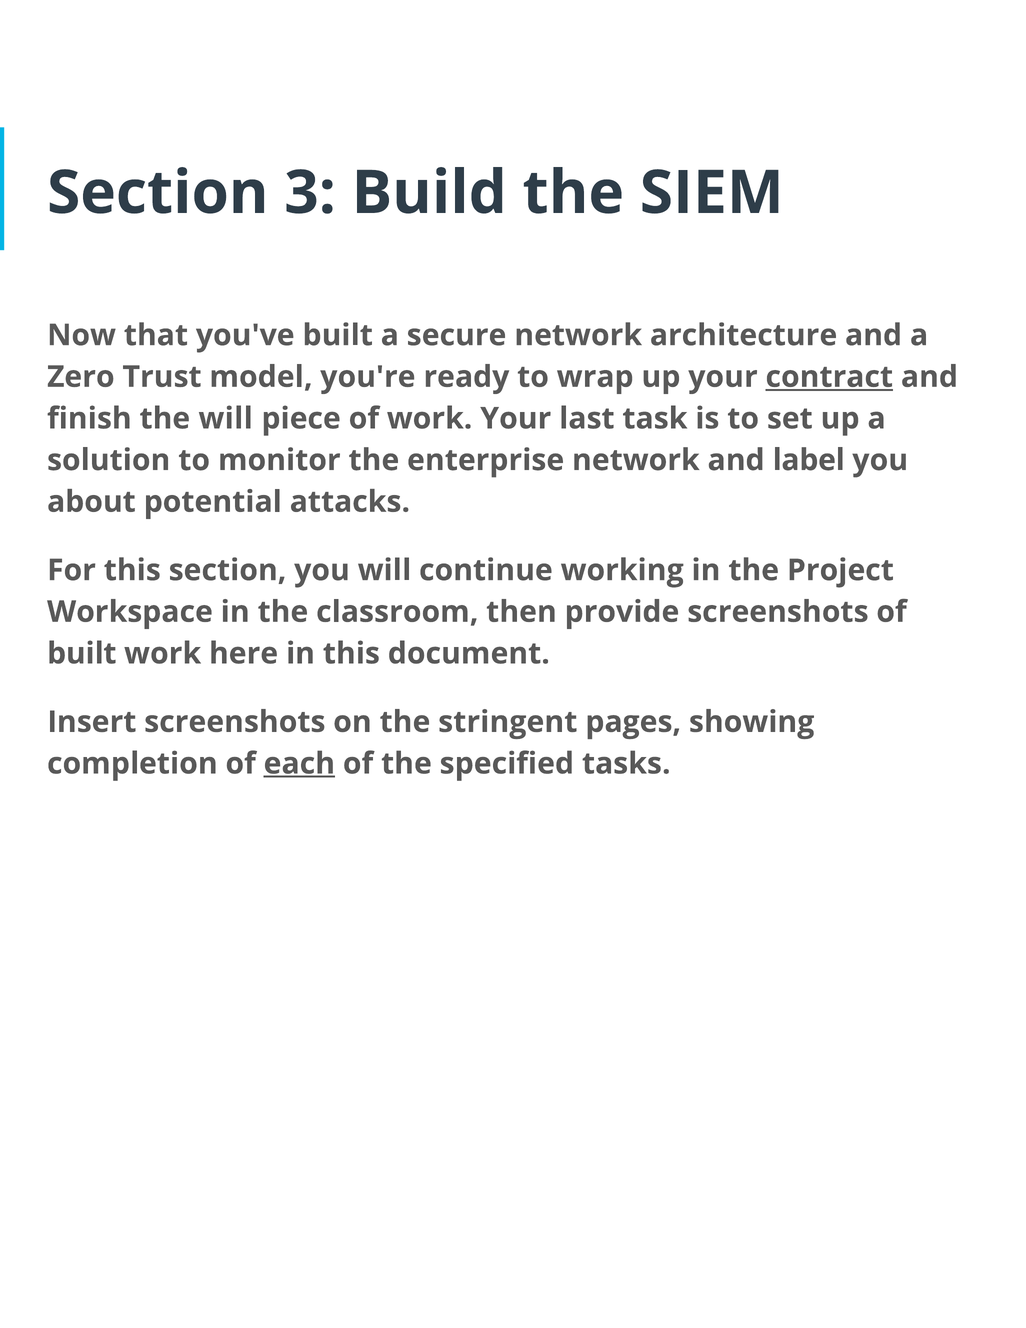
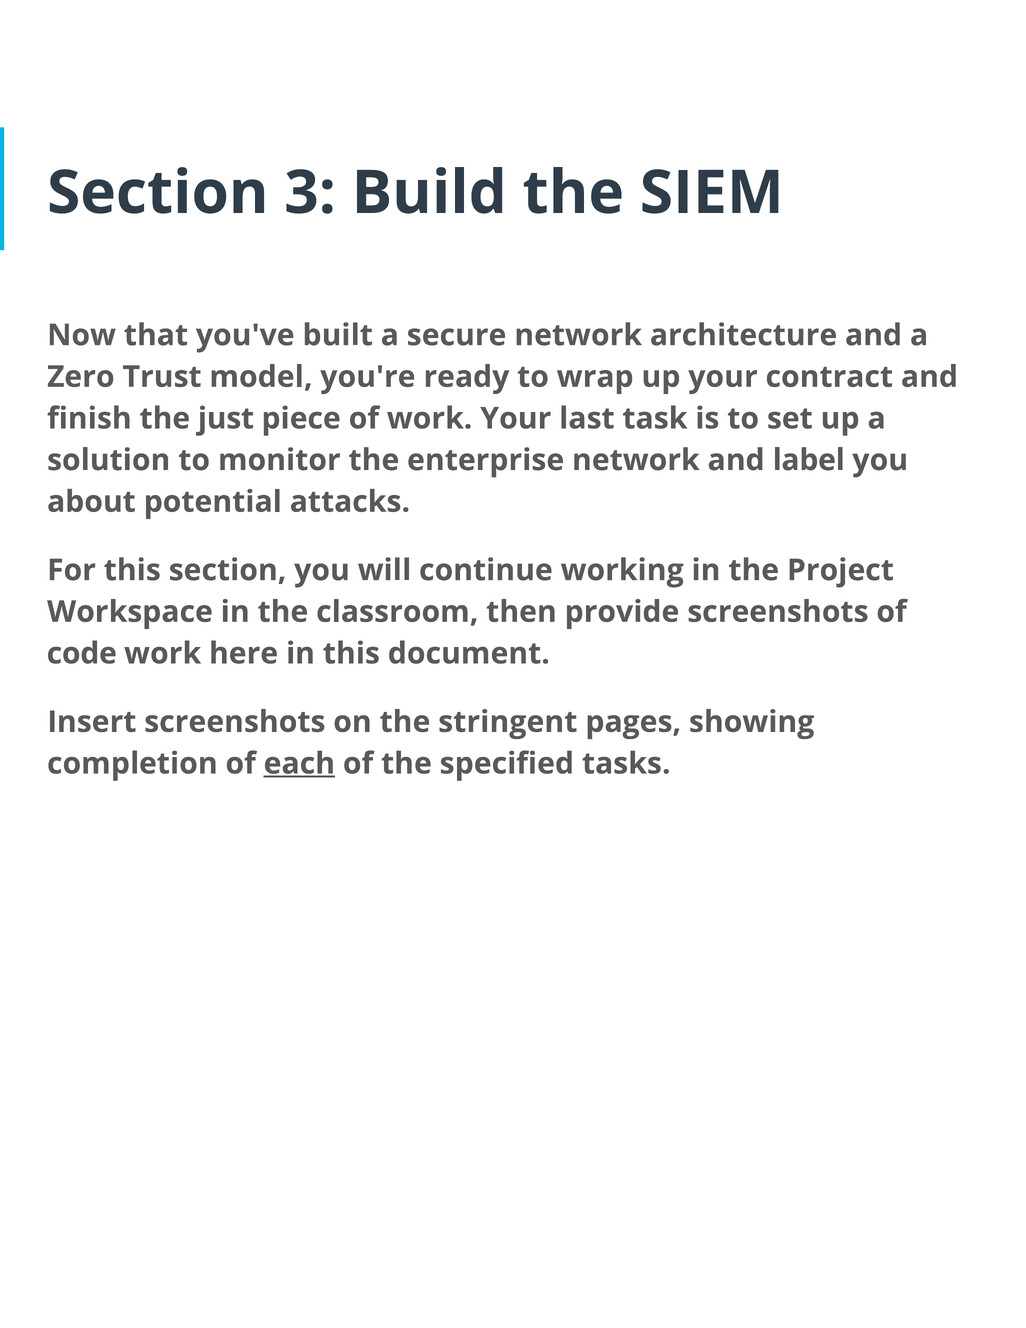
contract underline: present -> none
the will: will -> just
built at (82, 653): built -> code
